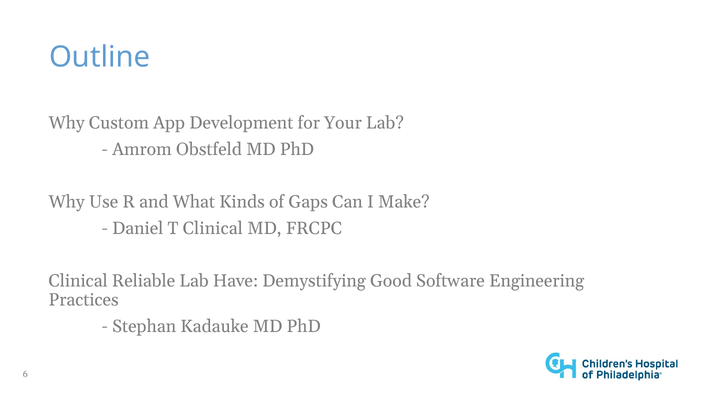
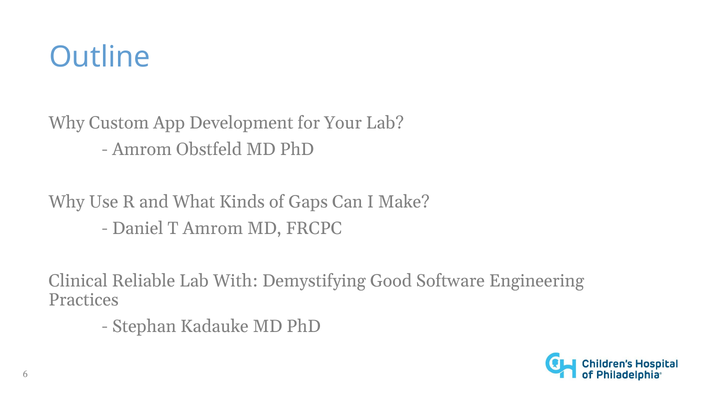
T Clinical: Clinical -> Amrom
Have: Have -> With
